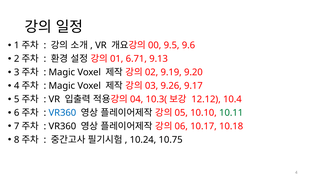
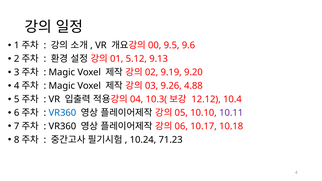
6.71: 6.71 -> 5.12
9.17: 9.17 -> 4.88
10.11 colour: green -> purple
10.75: 10.75 -> 71.23
